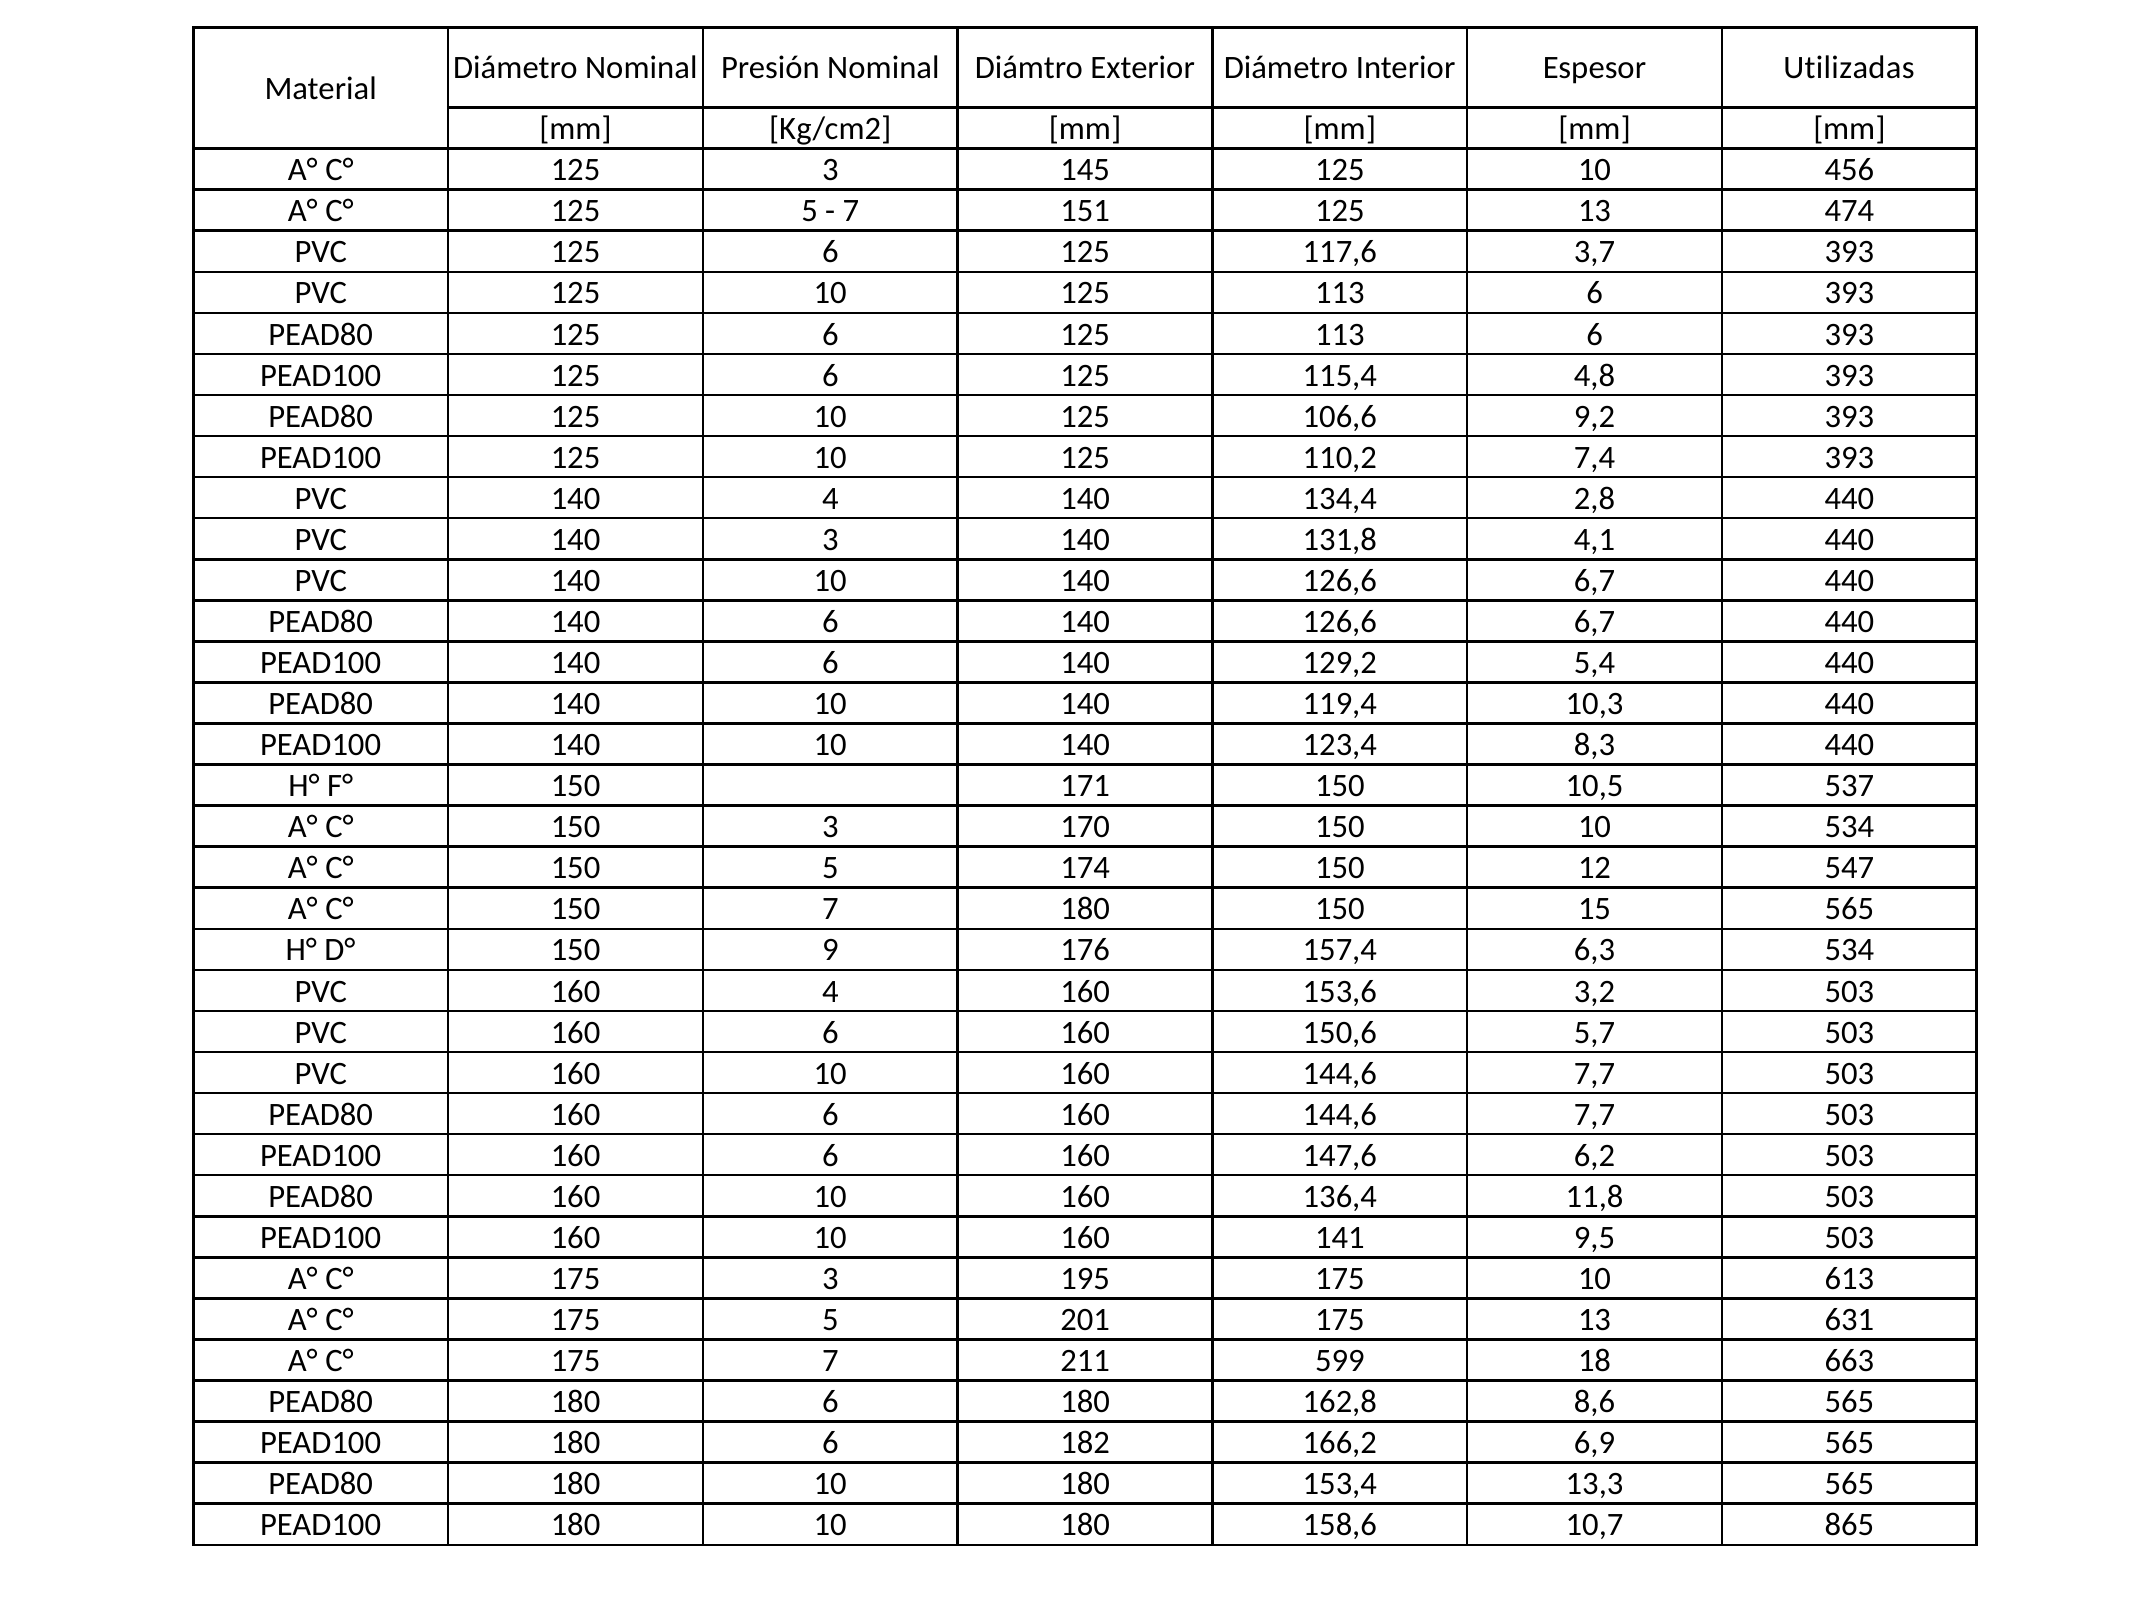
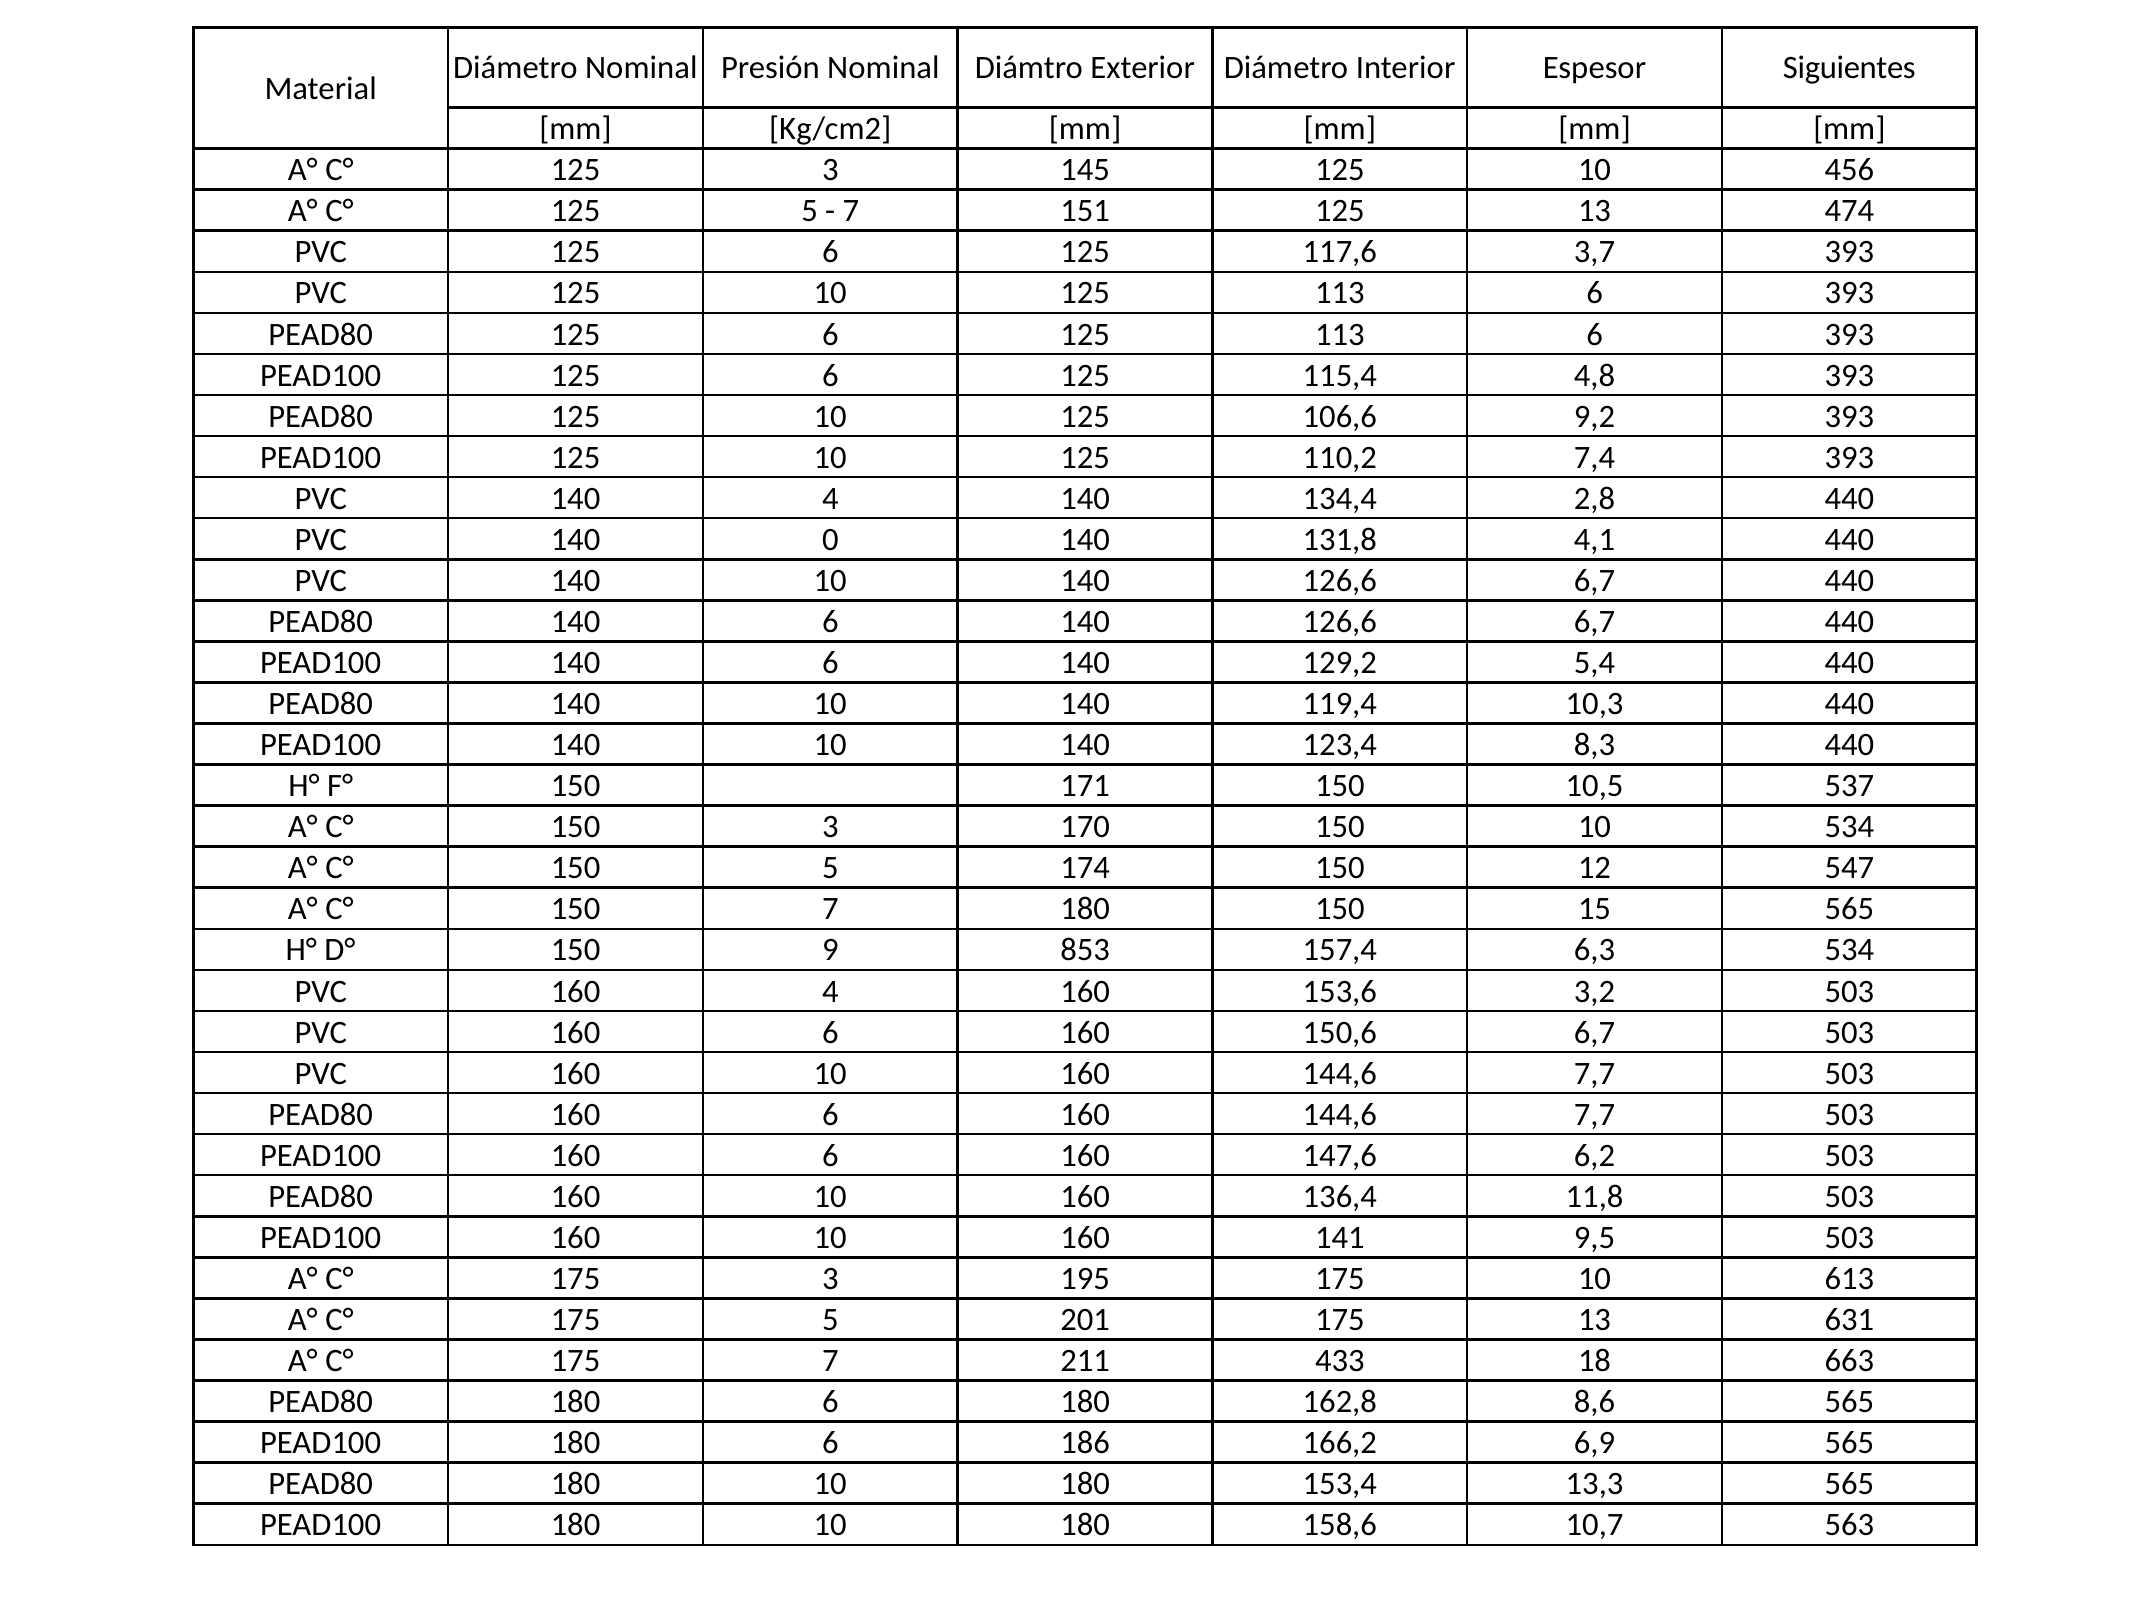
Utilizadas: Utilizadas -> Siguientes
140 3: 3 -> 0
176: 176 -> 853
150,6 5,7: 5,7 -> 6,7
599: 599 -> 433
182: 182 -> 186
865: 865 -> 563
